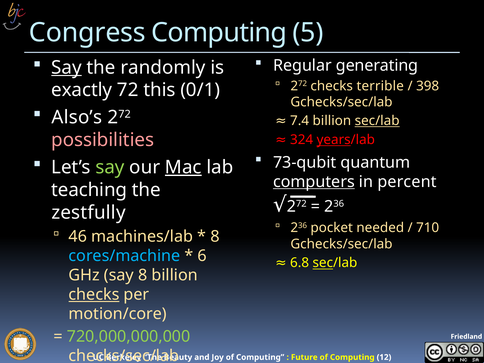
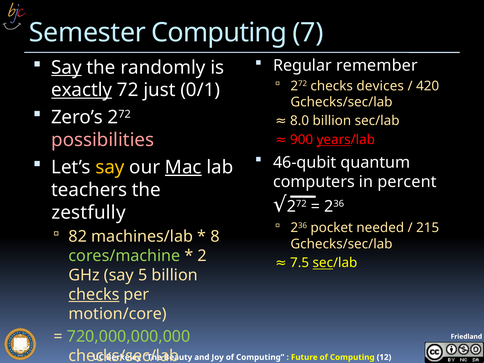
Congress: Congress -> Semester
5: 5 -> 7
generating: generating -> remember
terrible: terrible -> devices
398: 398 -> 420
exactly underline: none -> present
this: this -> just
Also’s: Also’s -> Zero’s
7.4: 7.4 -> 8.0
sec/lab at (377, 121) underline: present -> none
324: 324 -> 900
73-qubit: 73-qubit -> 46-qubit
say at (110, 167) colour: light green -> yellow
computers underline: present -> none
teaching: teaching -> teachers
710: 710 -> 215
46: 46 -> 82
cores/machine colour: light blue -> light green
6: 6 -> 2
6.8: 6.8 -> 7.5
say 8: 8 -> 5
